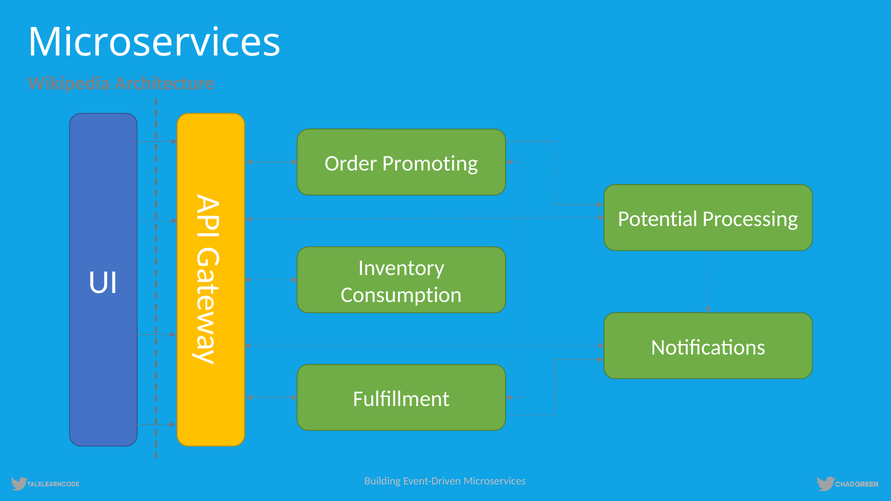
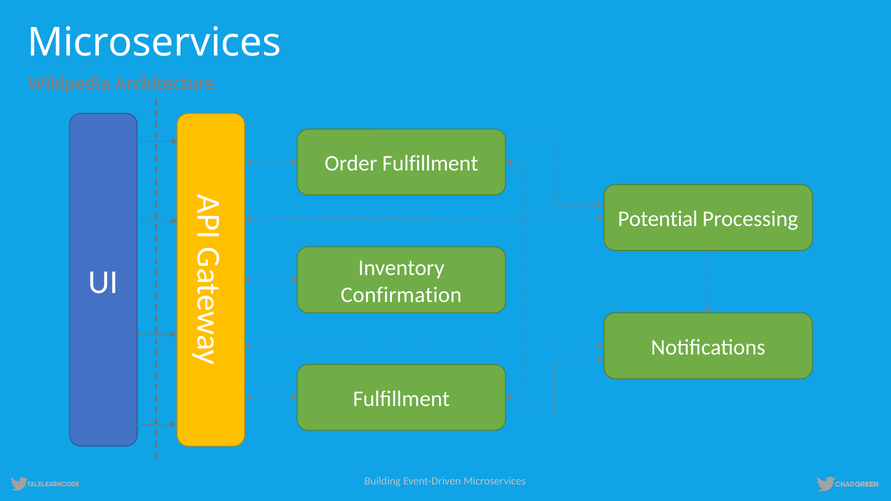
Order Promoting: Promoting -> Fulfillment
Consumption: Consumption -> Confirmation
